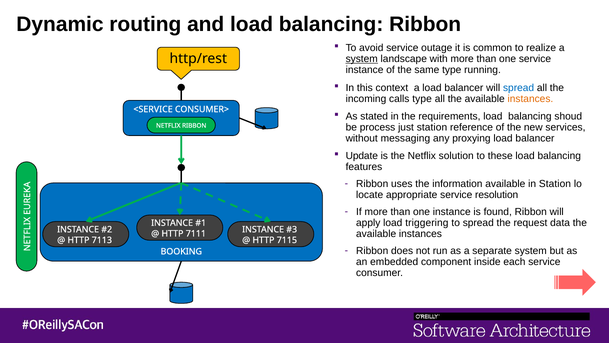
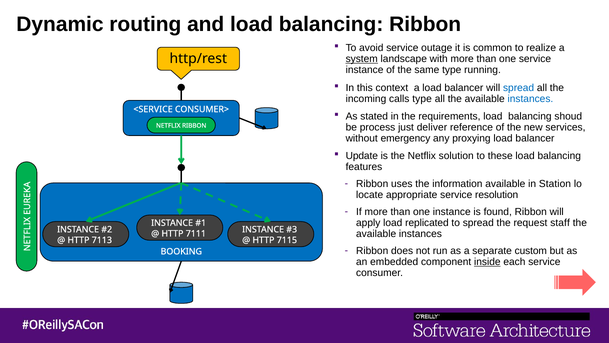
instances at (530, 99) colour: orange -> blue
just station: station -> deliver
messaging: messaging -> emergency
triggering: triggering -> replicated
data: data -> staff
separate system: system -> custom
inside underline: none -> present
